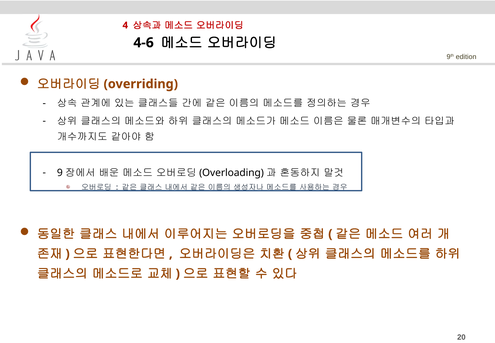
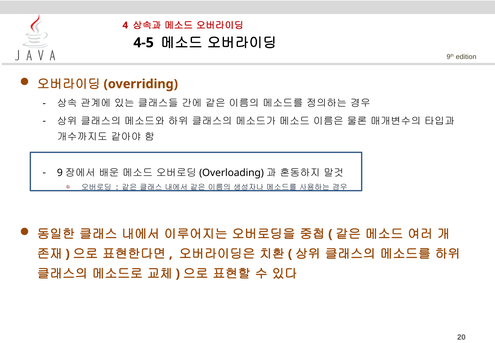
4-6: 4-6 -> 4-5
